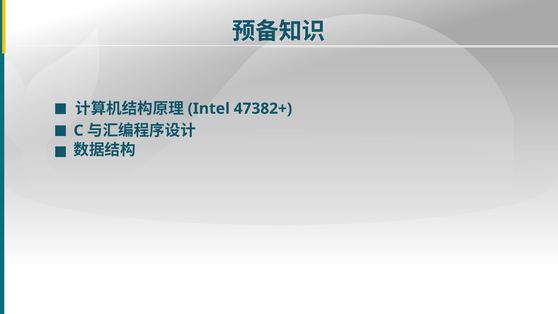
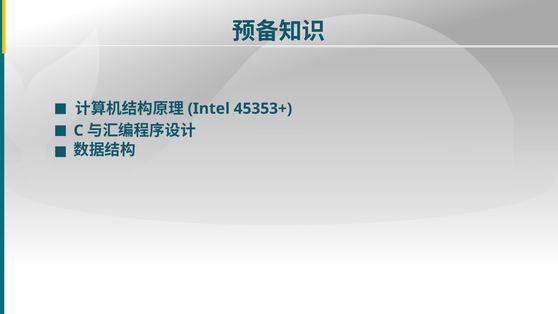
47382+: 47382+ -> 45353+
